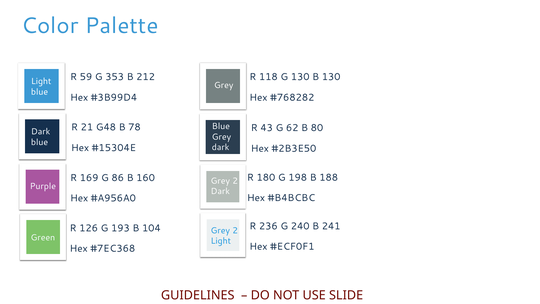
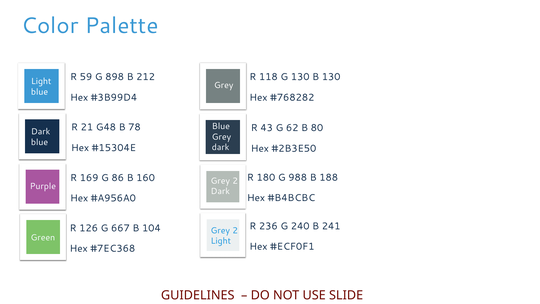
353: 353 -> 898
198: 198 -> 988
193: 193 -> 667
